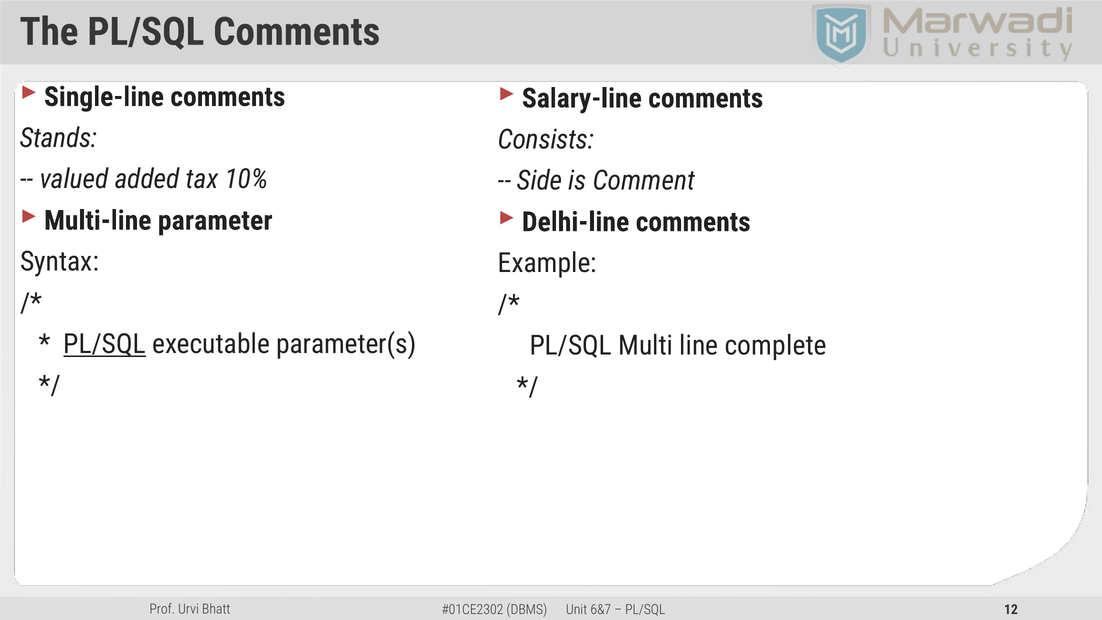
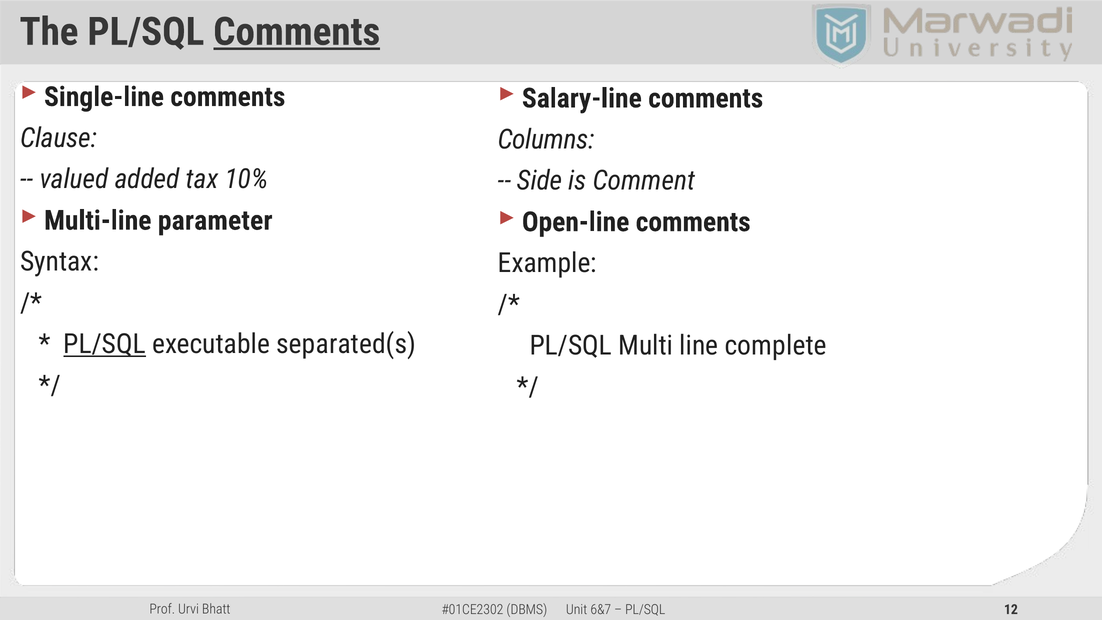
Comments at (297, 32) underline: none -> present
Stands: Stands -> Clause
Consists: Consists -> Columns
Delhi-line: Delhi-line -> Open-line
parameter(s: parameter(s -> separated(s
